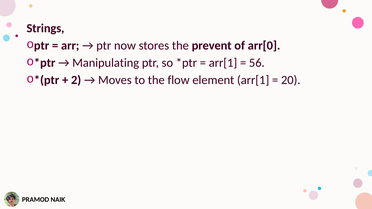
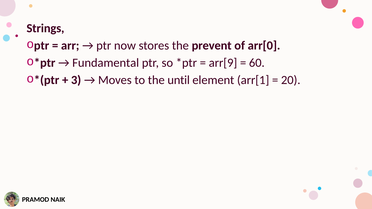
Manipulating: Manipulating -> Fundamental
arr[1 at (223, 63): arr[1 -> arr[9
56: 56 -> 60
2: 2 -> 3
flow: flow -> until
